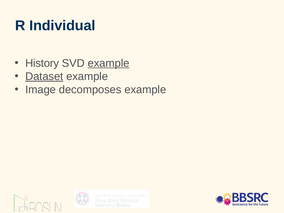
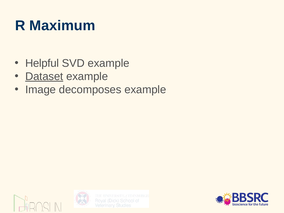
Individual: Individual -> Maximum
History: History -> Helpful
example at (109, 63) underline: present -> none
